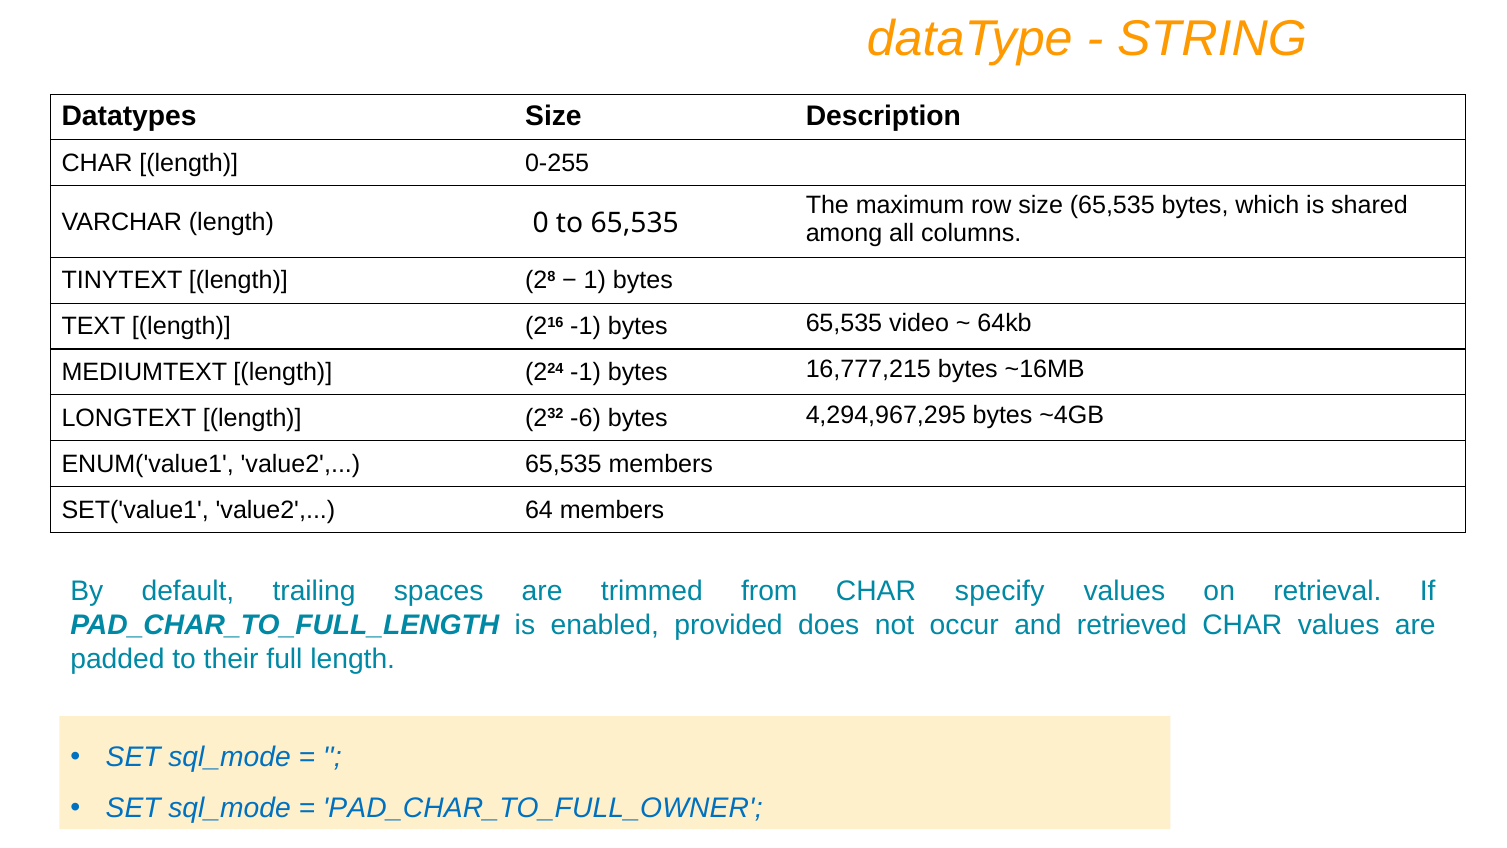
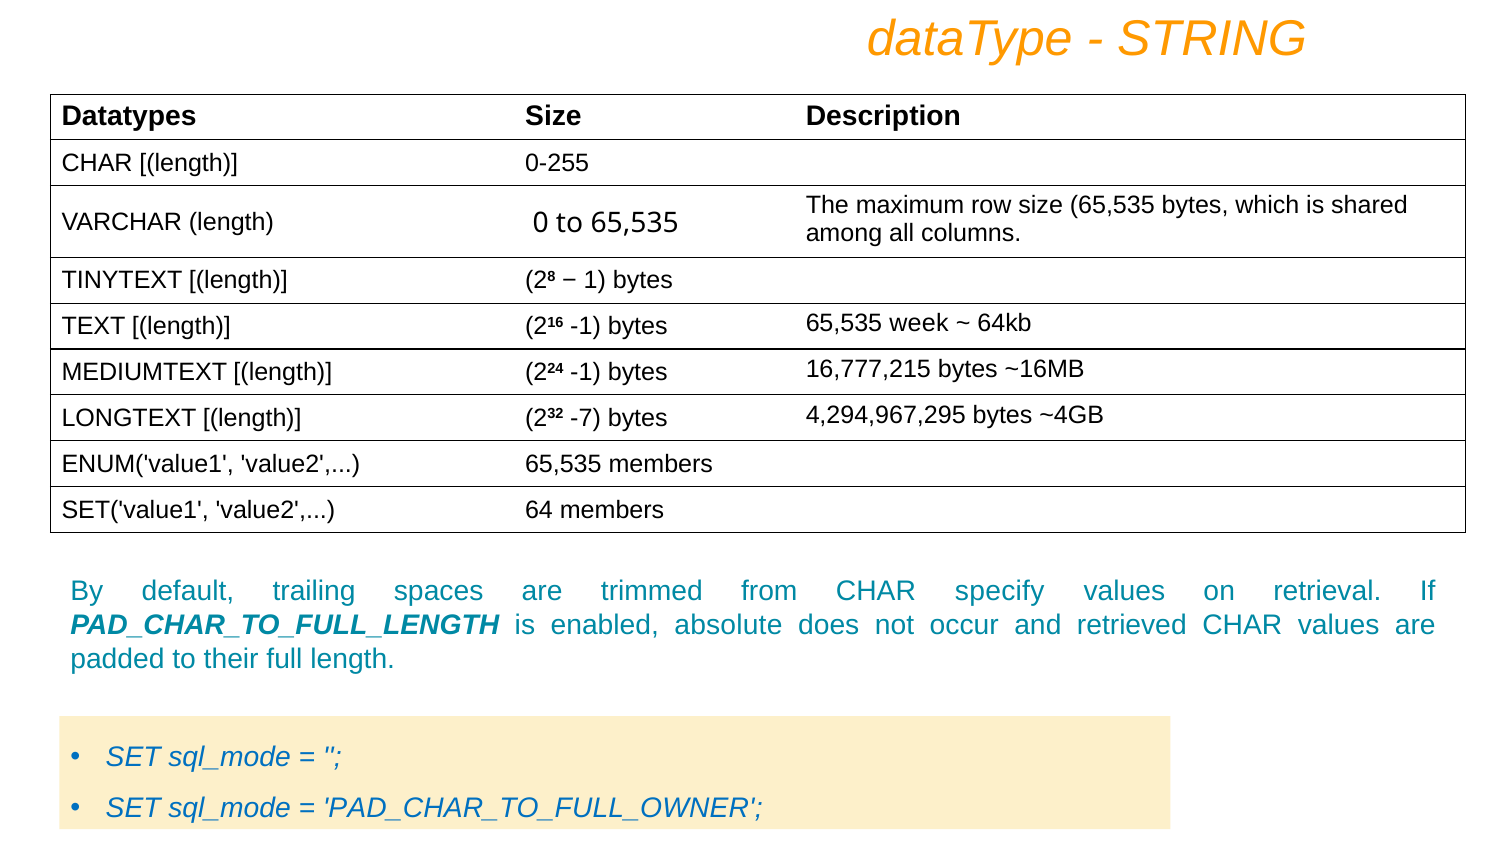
video: video -> week
-6: -6 -> -7
provided: provided -> absolute
